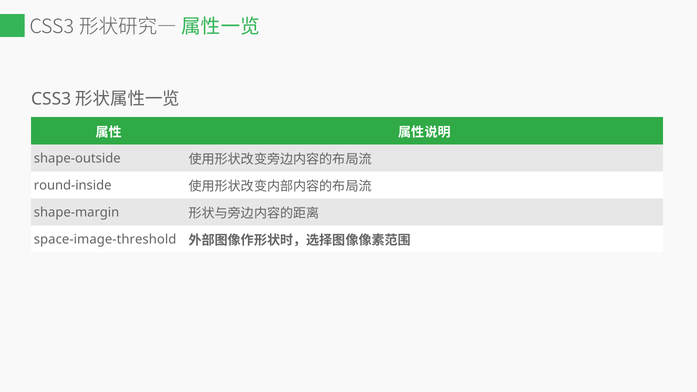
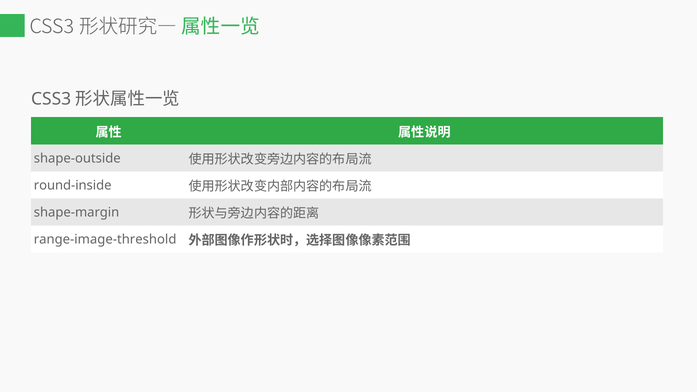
space-image-threshold: space-image-threshold -> range-image-threshold
